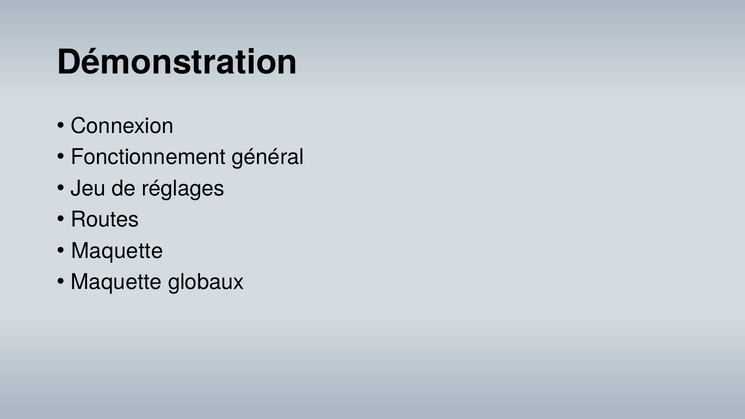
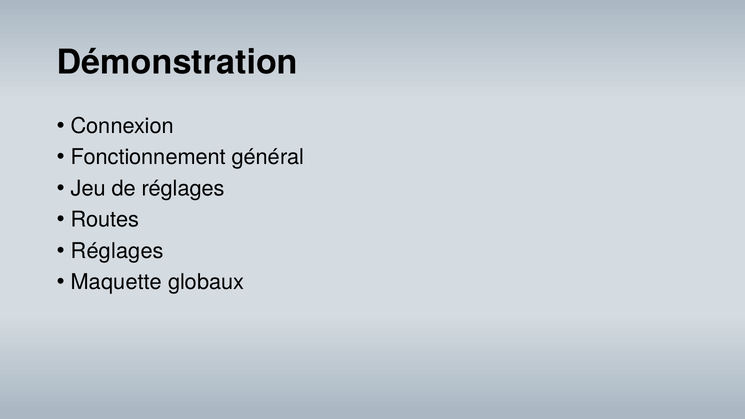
Maquette at (117, 251): Maquette -> Réglages
